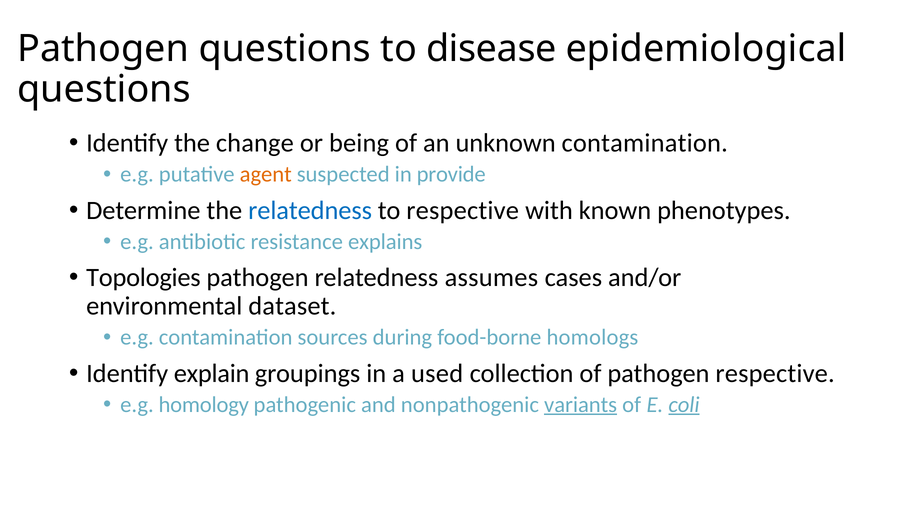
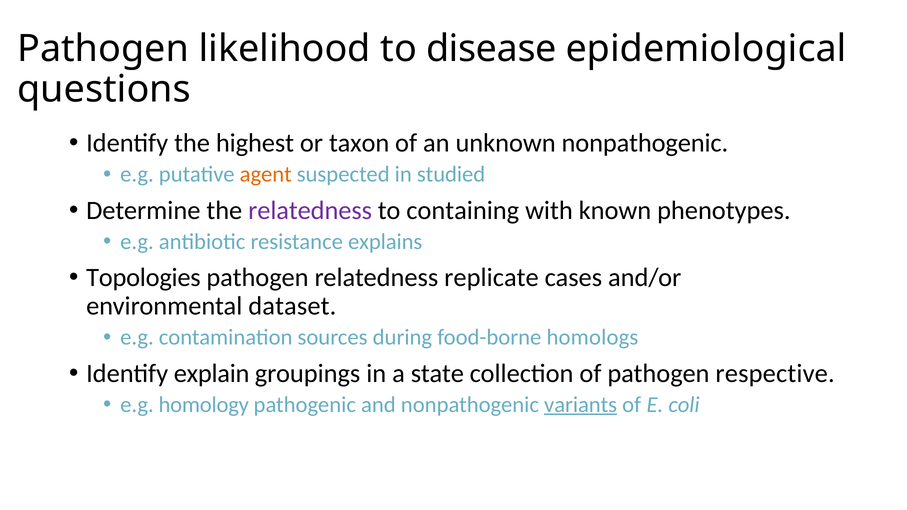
Pathogen questions: questions -> likelihood
change: change -> highest
being: being -> taxon
unknown contamination: contamination -> nonpathogenic
provide: provide -> studied
relatedness at (310, 211) colour: blue -> purple
to respective: respective -> containing
assumes: assumes -> replicate
used: used -> state
coli underline: present -> none
